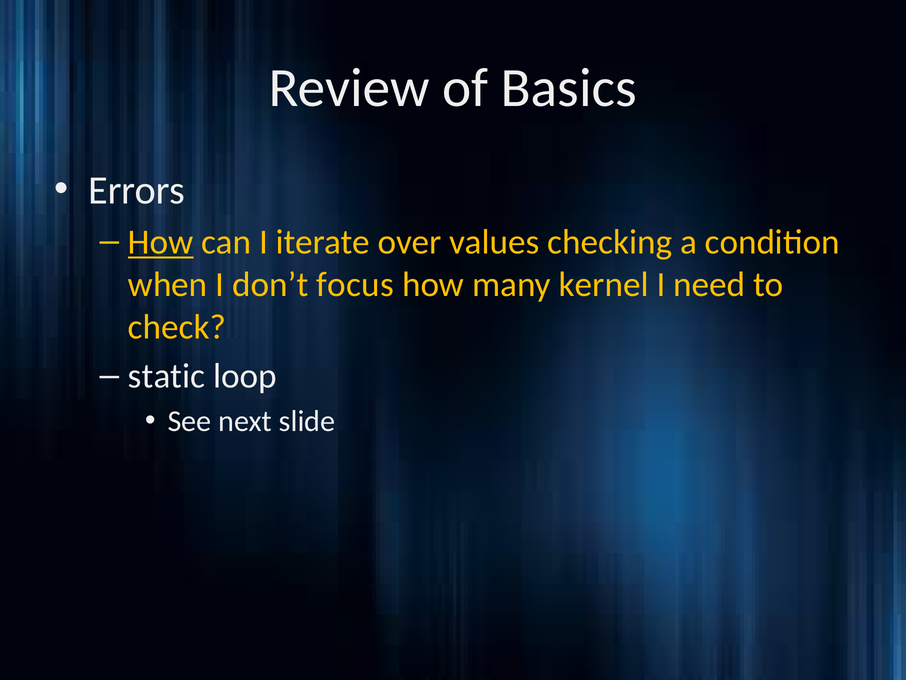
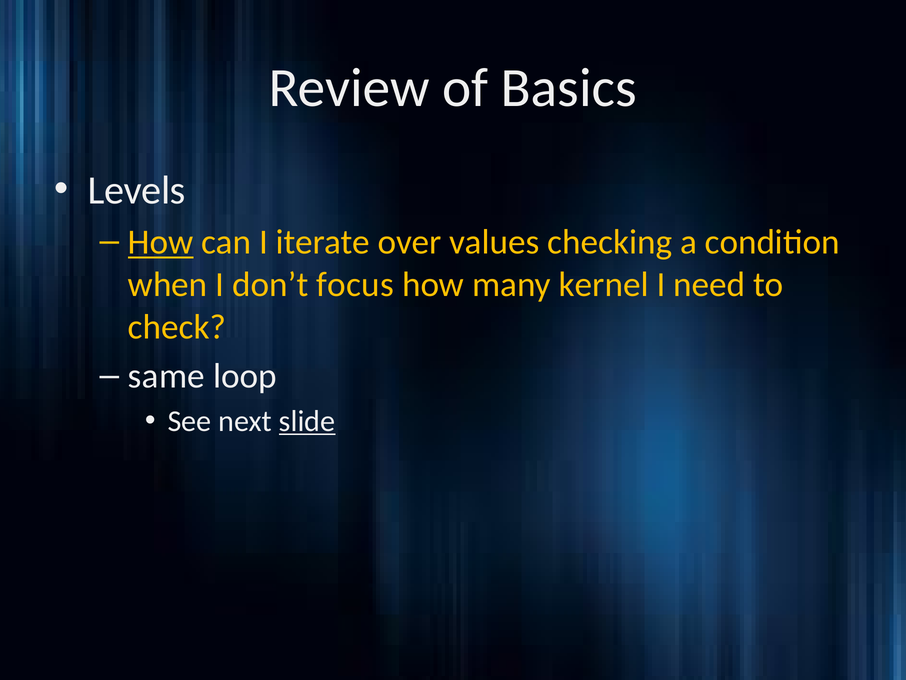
Errors: Errors -> Levels
static: static -> same
slide underline: none -> present
